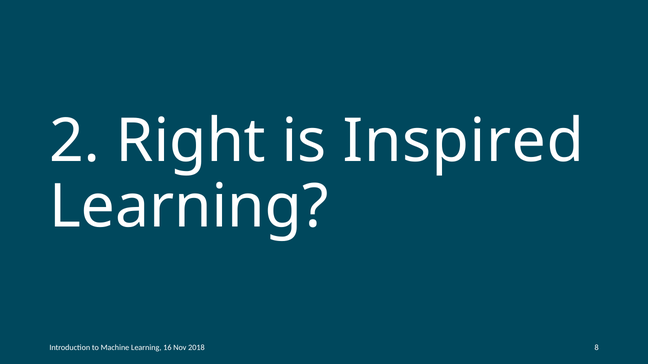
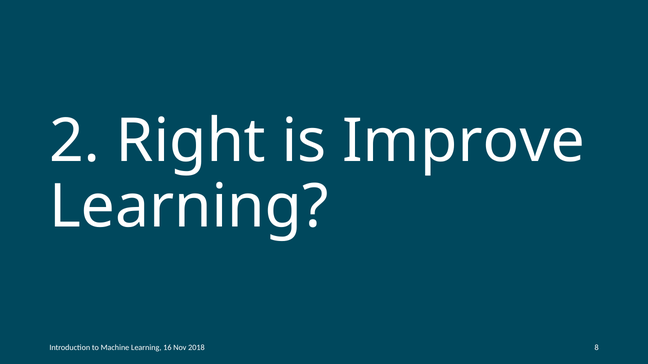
Inspired: Inspired -> Improve
